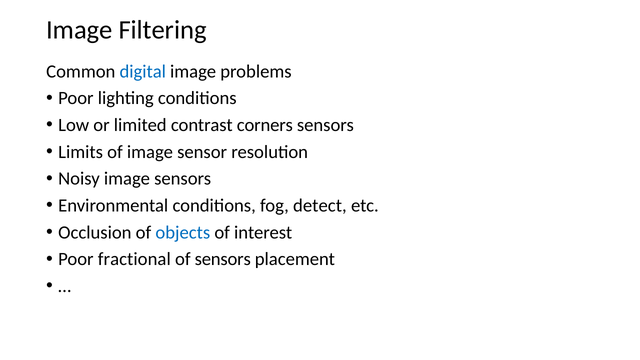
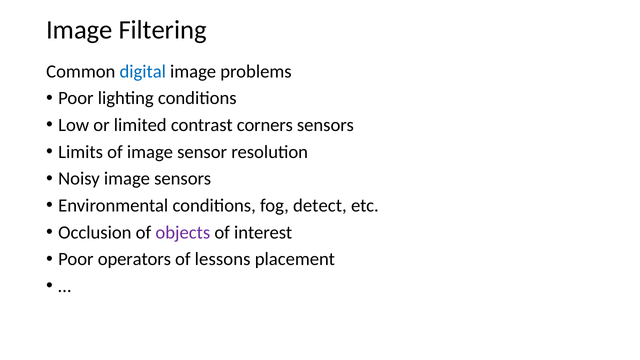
objects colour: blue -> purple
fractional: fractional -> operators
of sensors: sensors -> lessons
